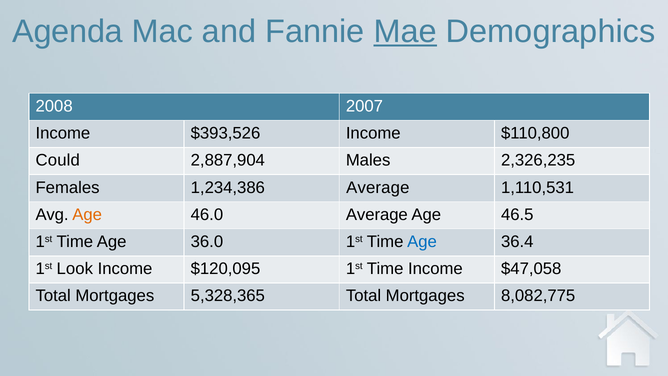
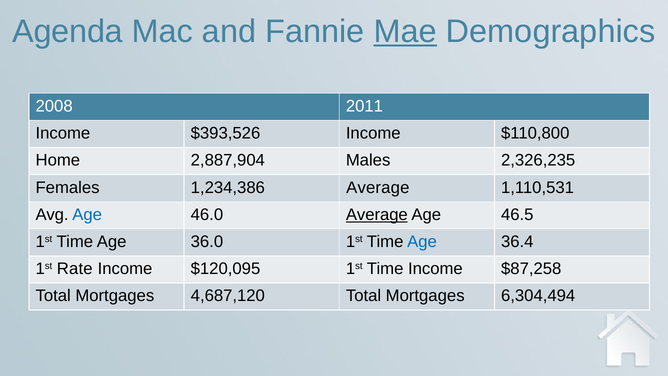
2007: 2007 -> 2011
Could: Could -> Home
Age at (87, 215) colour: orange -> blue
Average at (377, 215) underline: none -> present
Look: Look -> Rate
$47,058: $47,058 -> $87,258
5,328,365: 5,328,365 -> 4,687,120
8,082,775: 8,082,775 -> 6,304,494
